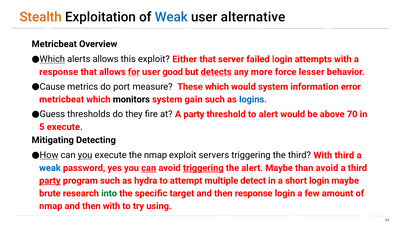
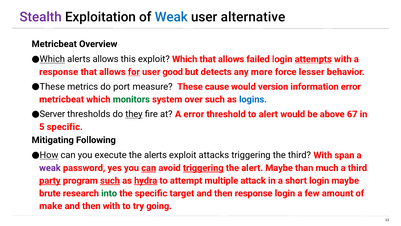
Stealth colour: orange -> purple
exploit Either: Either -> Which
server at (231, 59): server -> allows
attempts underline: none -> present
detects underline: present -> none
Cause at (52, 87): Cause -> These
These which: which -> cause
would system: system -> version
monitors colour: black -> green
gain: gain -> over
Guess: Guess -> Server
they underline: none -> present
A party: party -> error
70: 70 -> 67
5 execute: execute -> specific
Detecting: Detecting -> Following
you at (85, 155) underline: present -> none
the nmap: nmap -> alerts
servers: servers -> attacks
With third: third -> span
weak at (50, 168) colour: blue -> purple
than avoid: avoid -> much
such at (110, 180) underline: none -> present
hydra underline: none -> present
detect: detect -> attack
nmap at (51, 206): nmap -> make
using: using -> going
